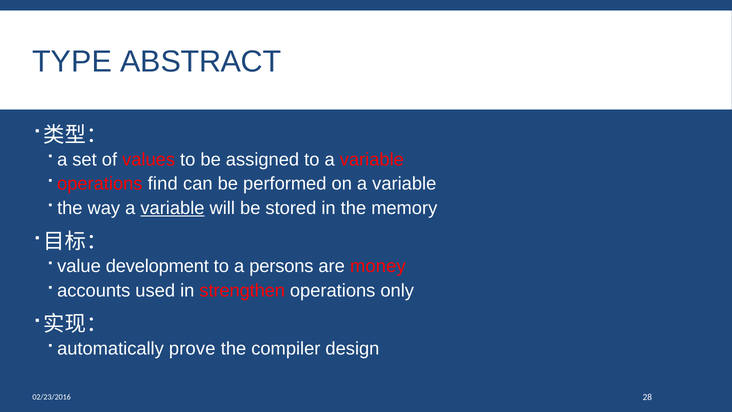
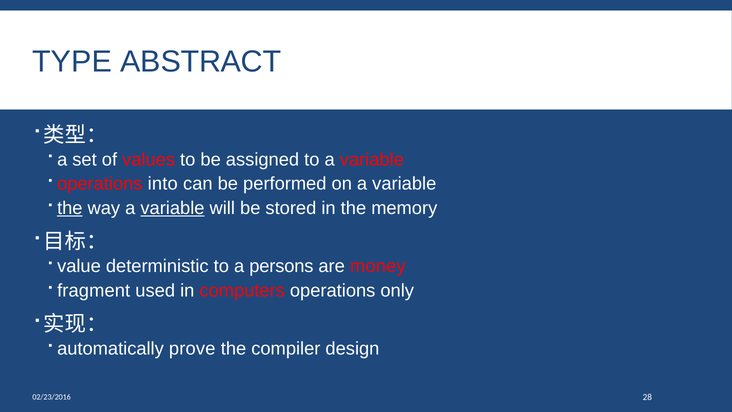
find: find -> into
the at (70, 208) underline: none -> present
development: development -> deterministic
accounts: accounts -> fragment
strengthen: strengthen -> computers
